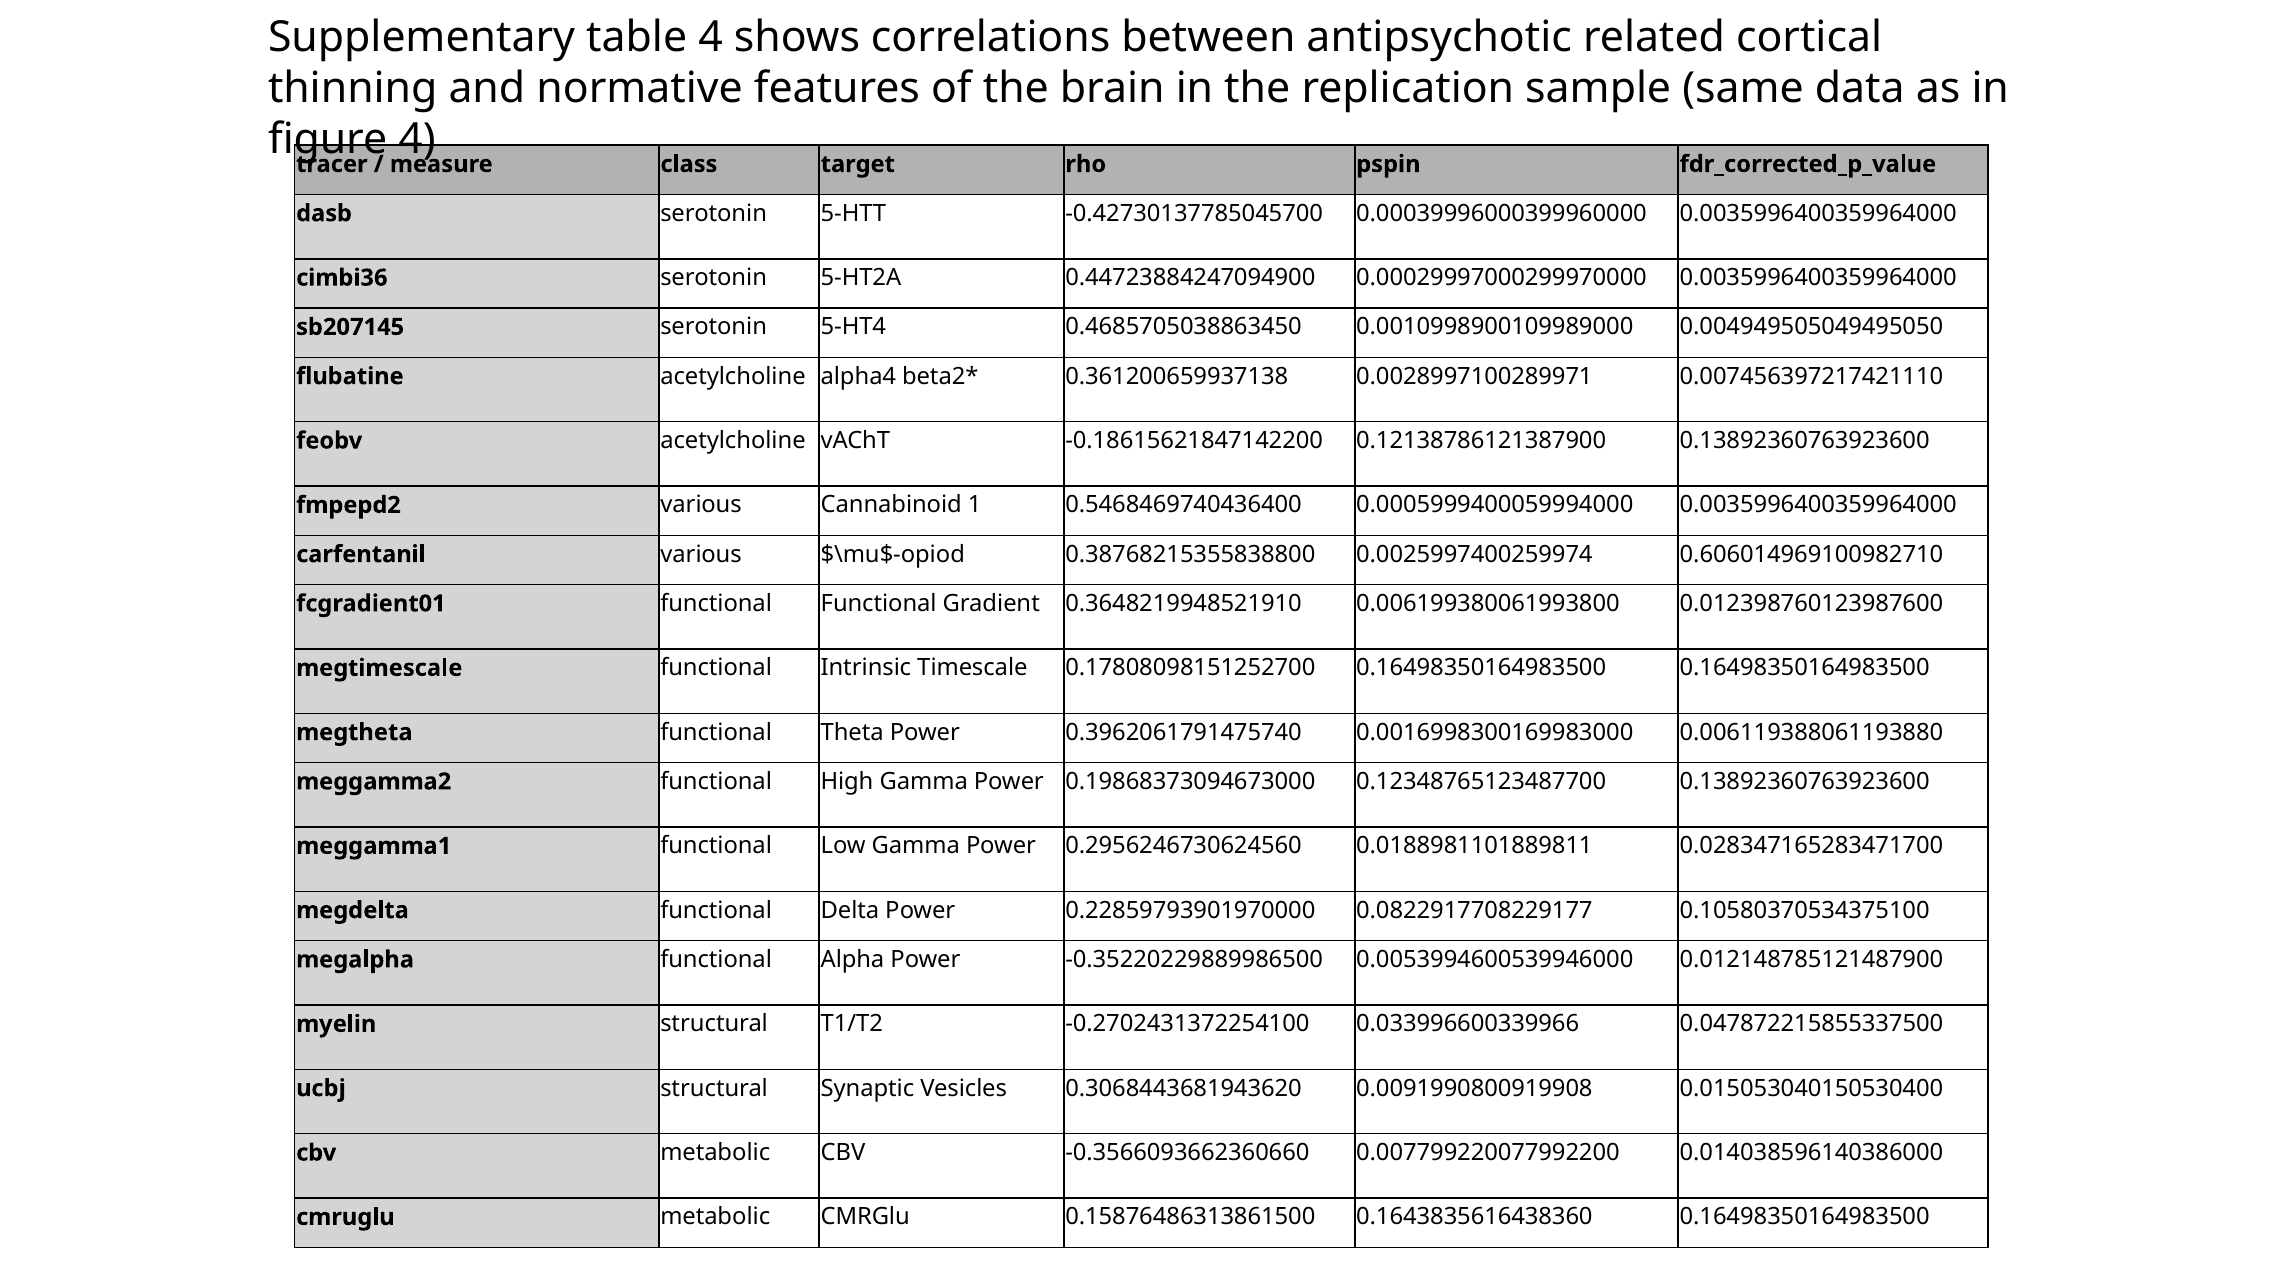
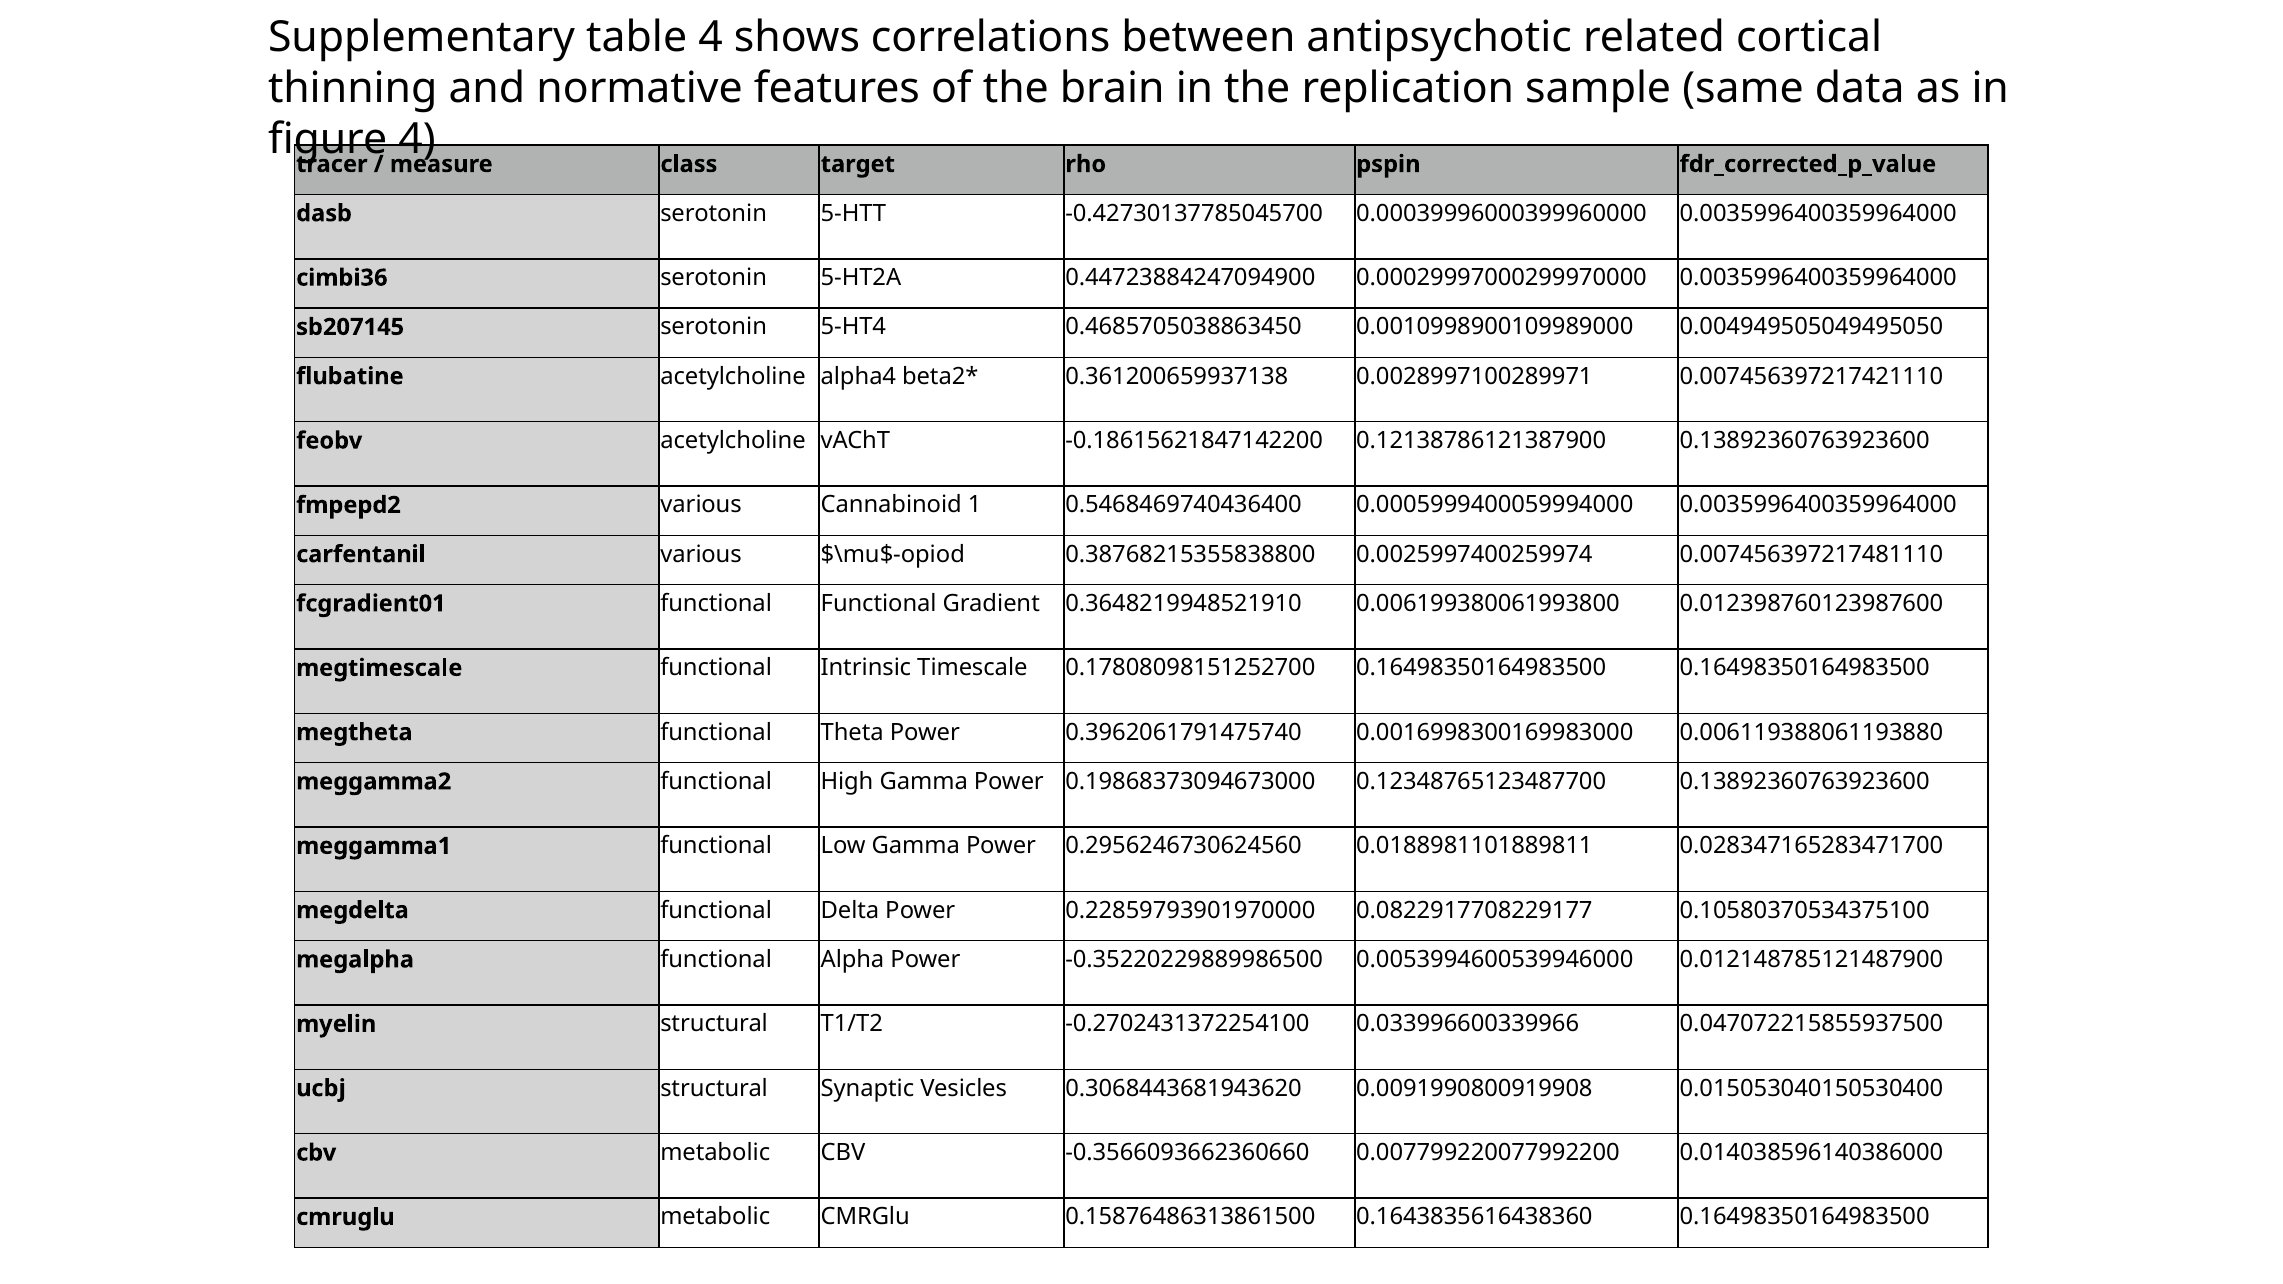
0.606014969100982710: 0.606014969100982710 -> 0.007456397217481110
0.047872215855337500: 0.047872215855337500 -> 0.047072215855937500
